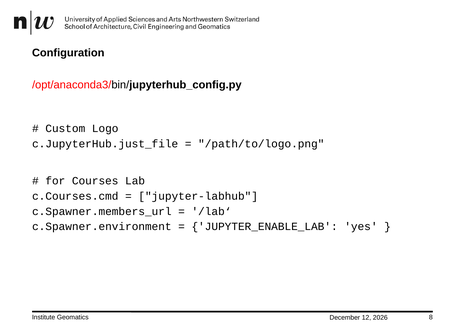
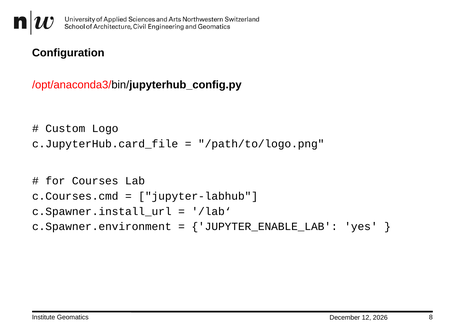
c.JupyterHub.just_file: c.JupyterHub.just_file -> c.JupyterHub.card_file
c.Spawner.members_url: c.Spawner.members_url -> c.Spawner.install_url
